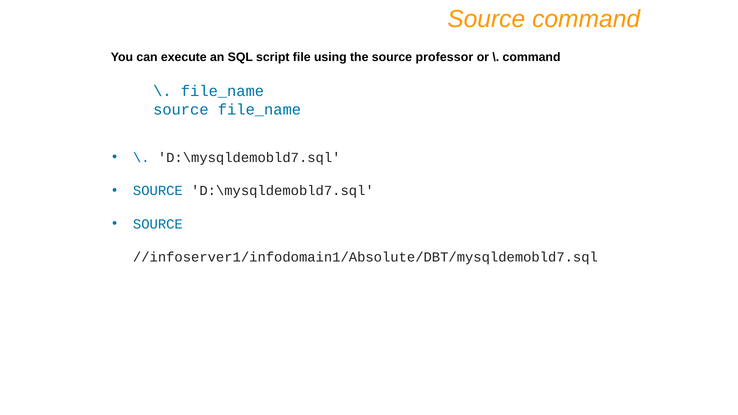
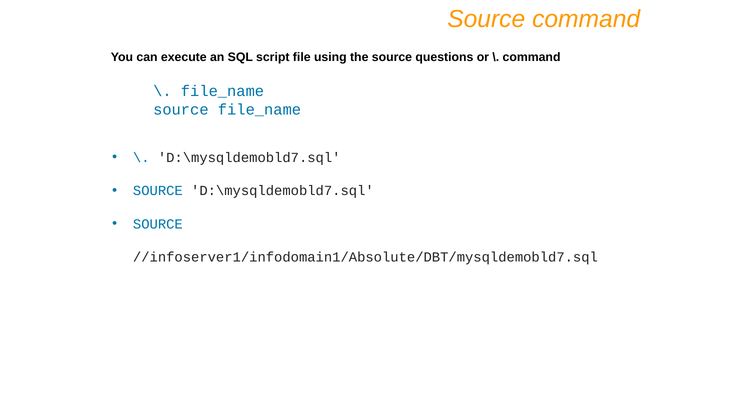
professor: professor -> questions
